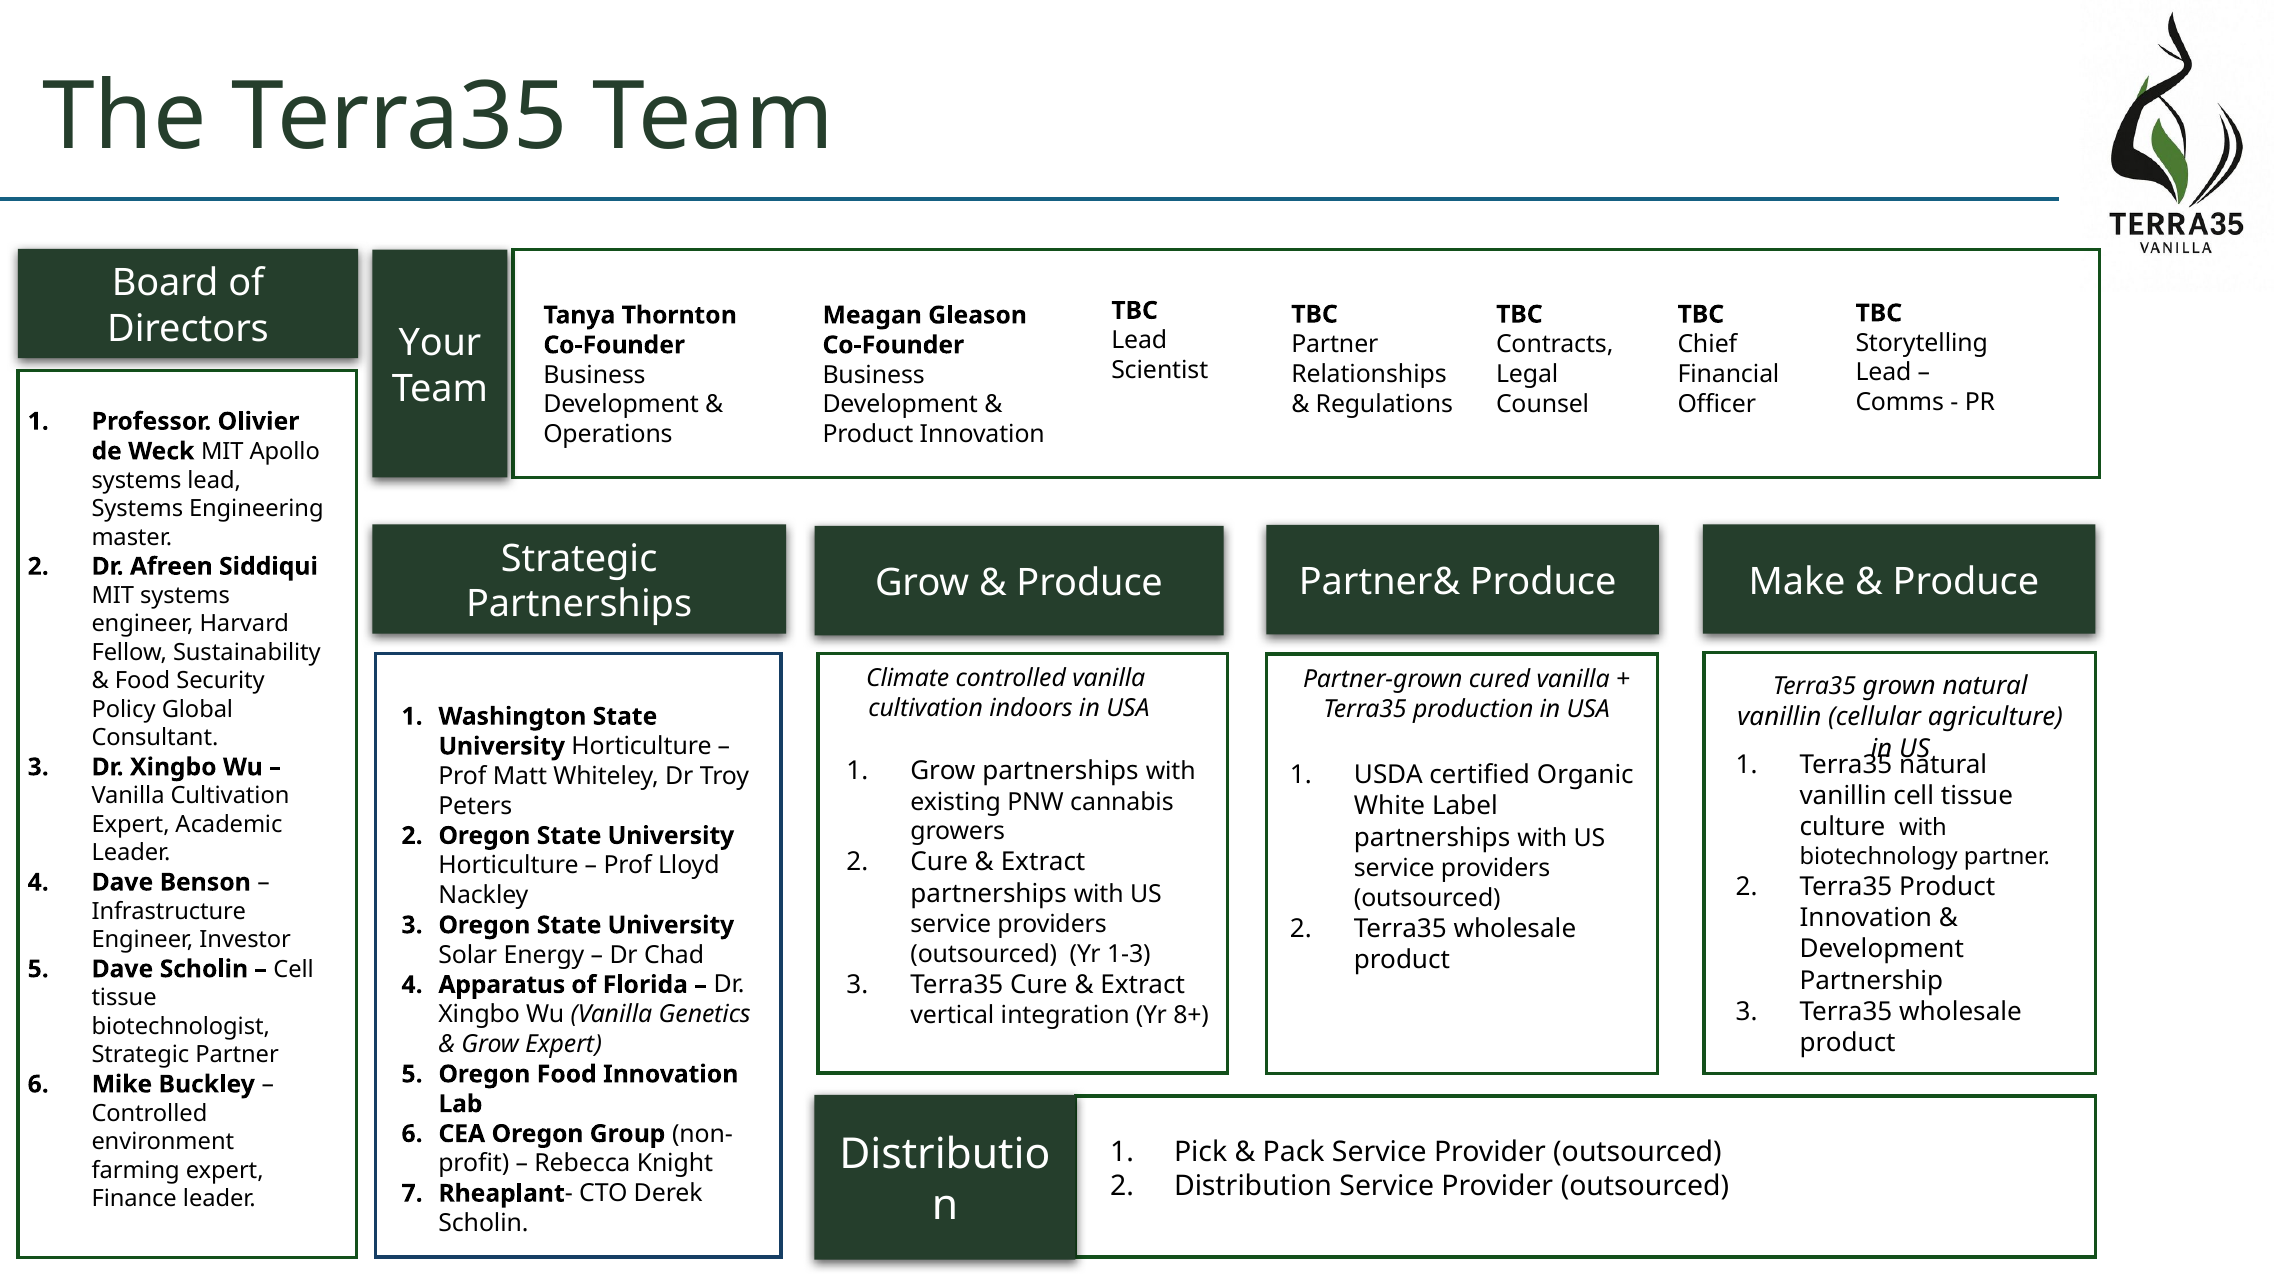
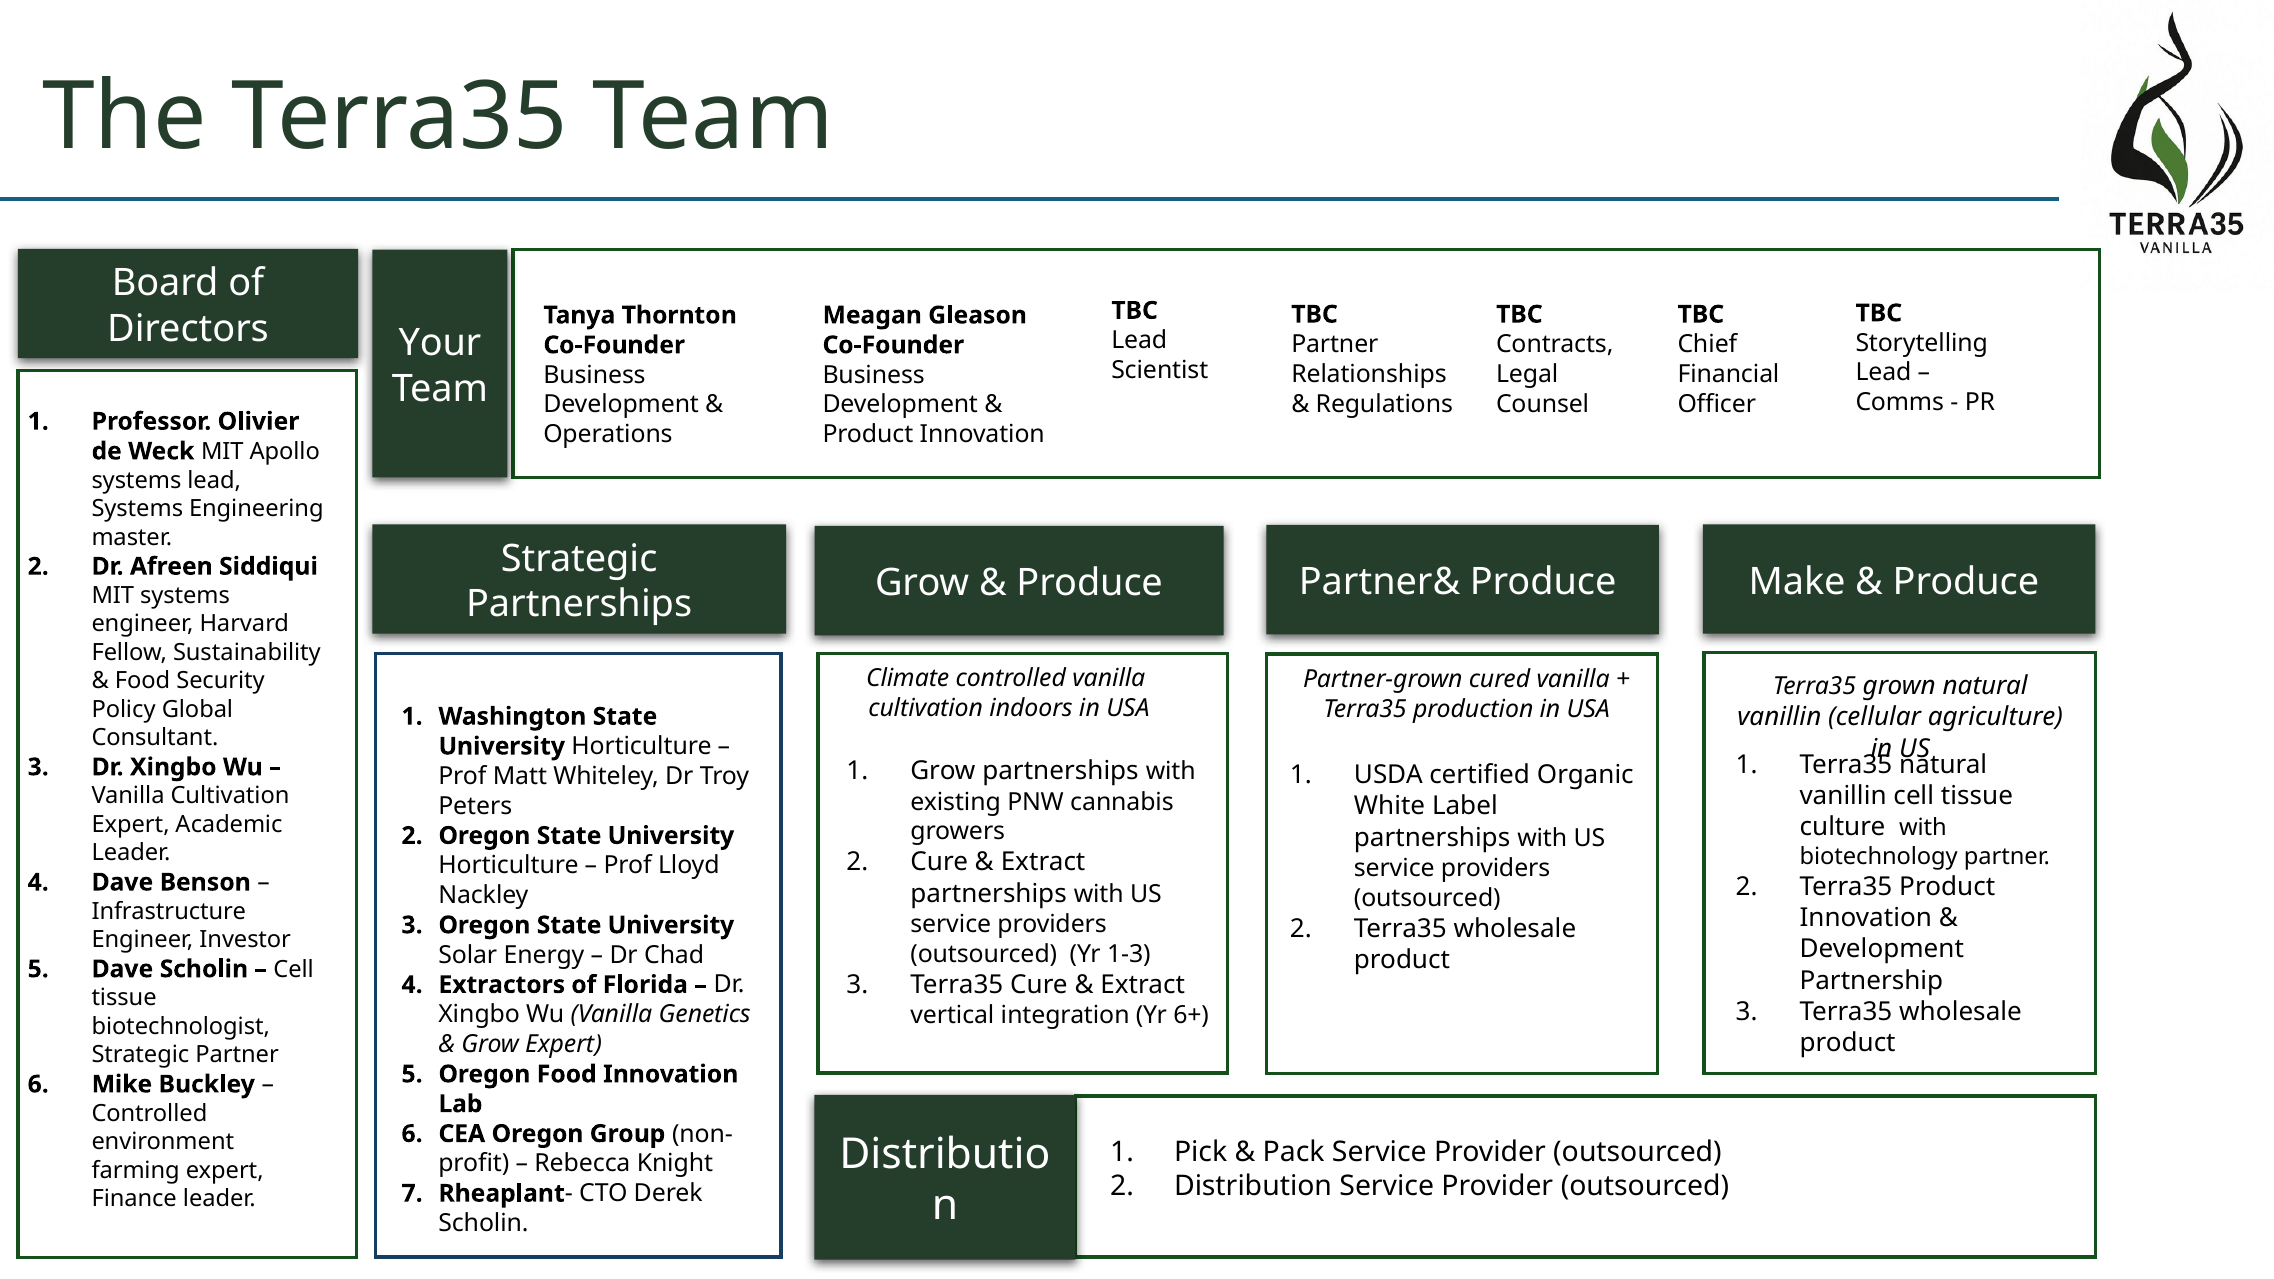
Apparatus: Apparatus -> Extractors
8+: 8+ -> 6+
